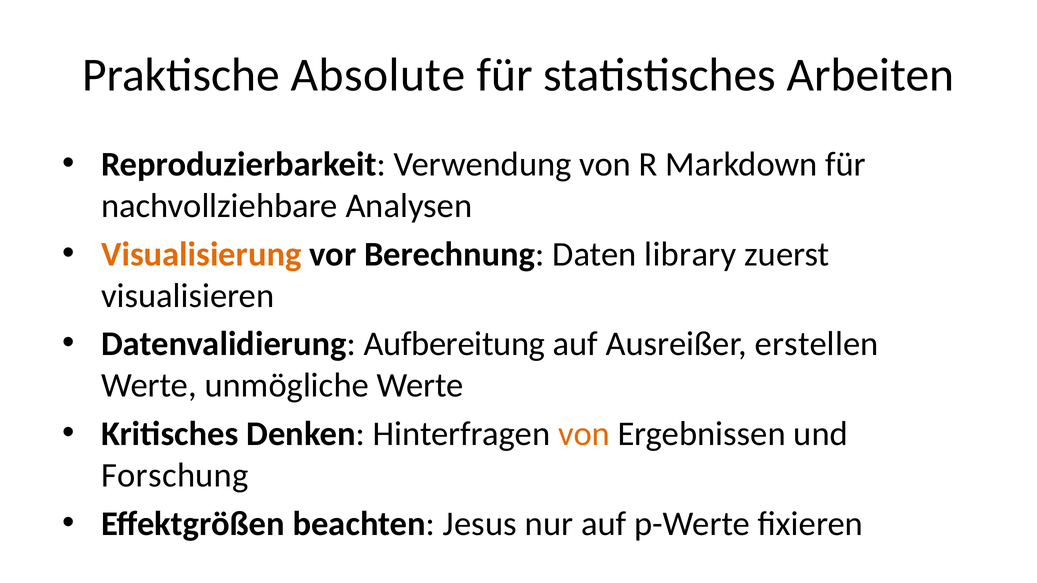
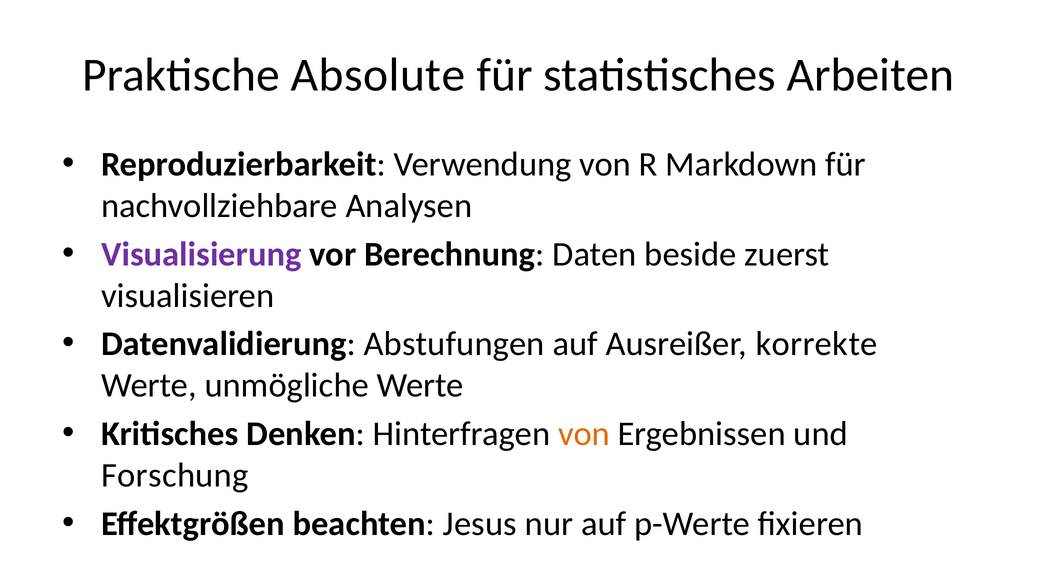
Visualisierung colour: orange -> purple
library: library -> beside
Aufbereitung: Aufbereitung -> Abstufungen
erstellen: erstellen -> korrekte
